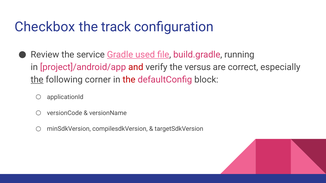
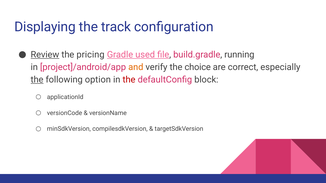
Checkbox: Checkbox -> Displaying
Review underline: none -> present
service: service -> pricing
and colour: red -> orange
versus: versus -> choice
corner: corner -> option
